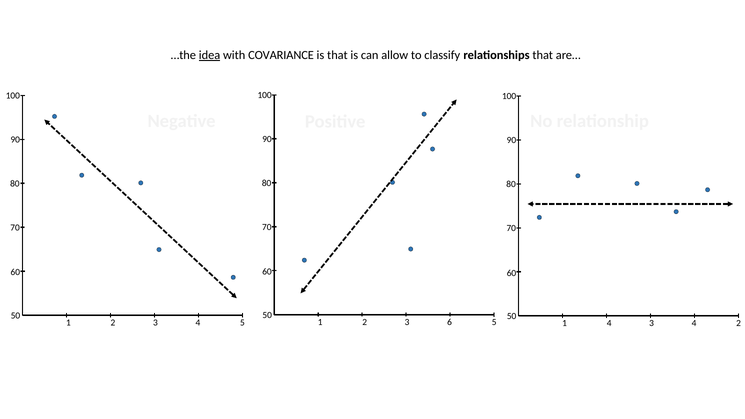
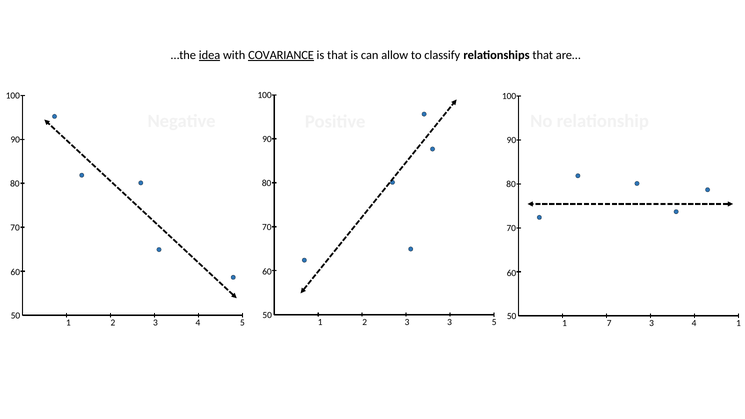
COVARIANCE underline: none -> present
3 6: 6 -> 3
1 4: 4 -> 7
4 2: 2 -> 1
